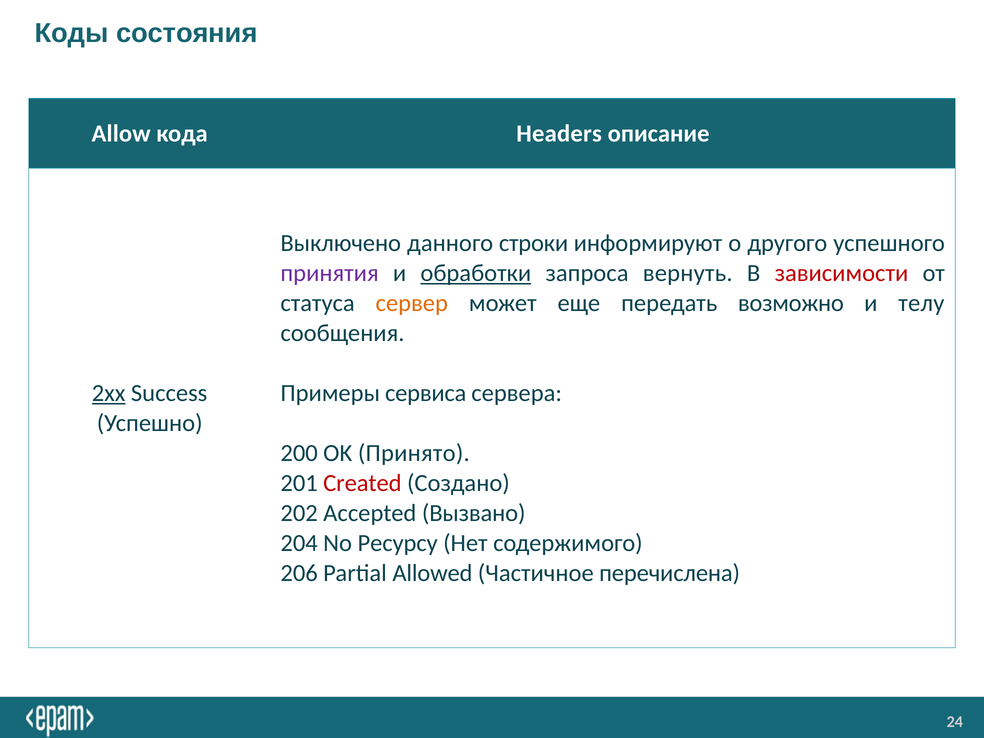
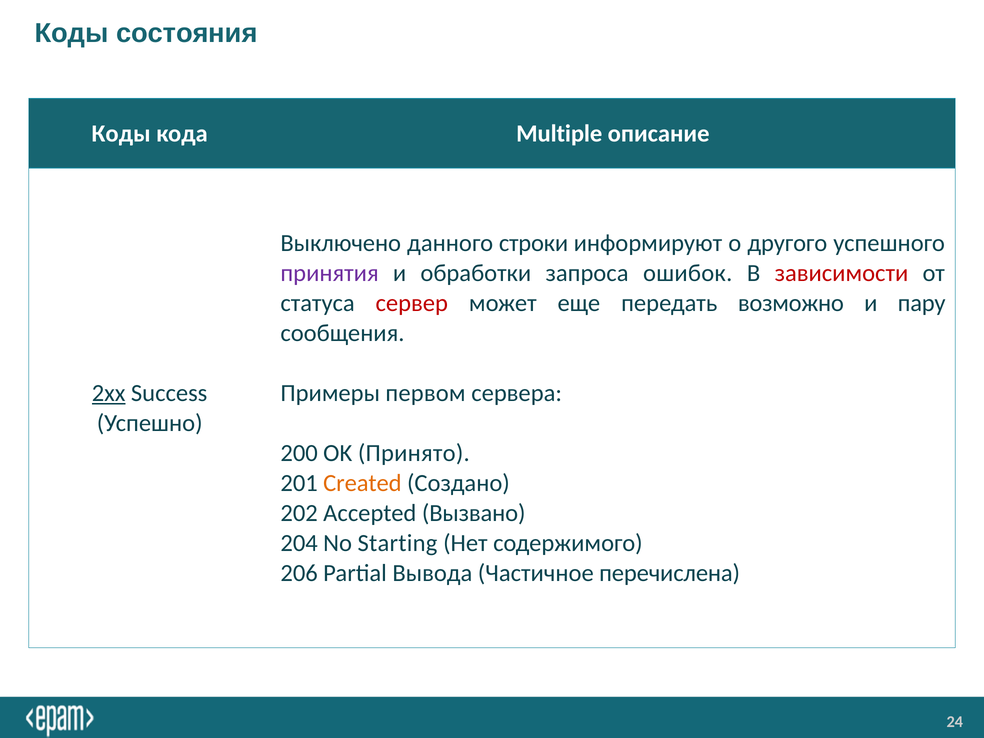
Allow at (121, 133): Allow -> Коды
Headers: Headers -> Multiple
обработки underline: present -> none
вернуть: вернуть -> ошибок
сервер colour: orange -> red
телу: телу -> пару
сервиса: сервиса -> первом
Created colour: red -> orange
Ресурсу: Ресурсу -> Starting
Allowed: Allowed -> Вывода
